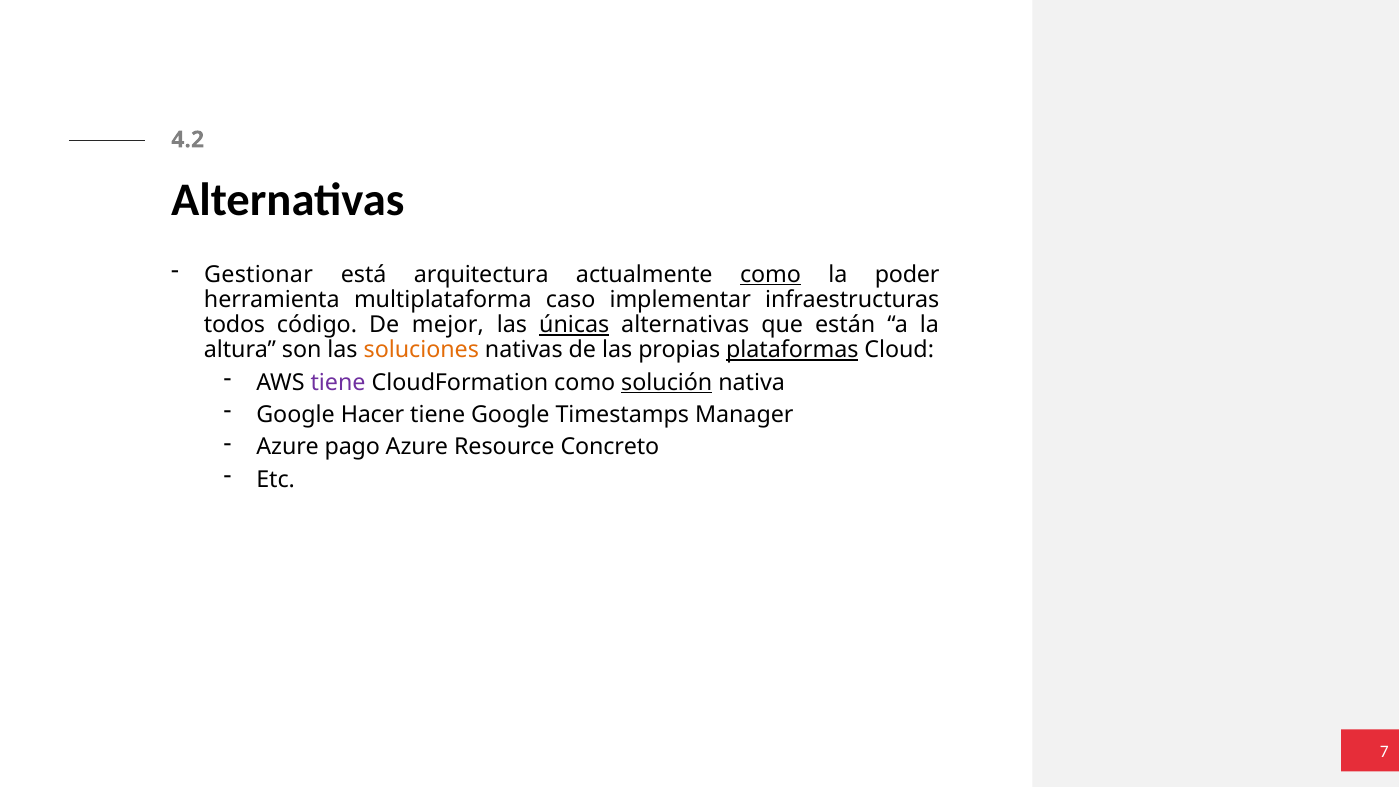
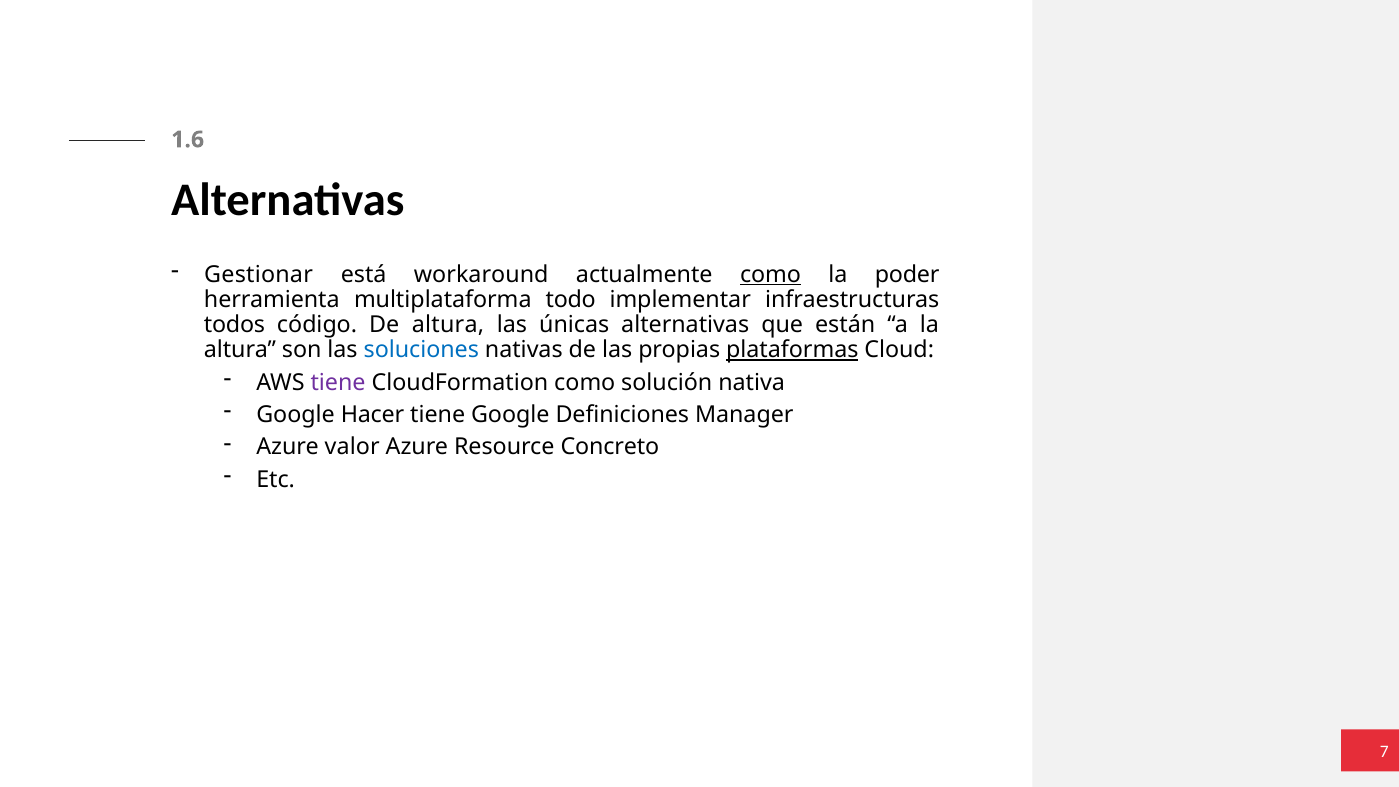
4.2: 4.2 -> 1.6
arquitectura: arquitectura -> workaround
caso: caso -> todo
De mejor: mejor -> altura
únicas underline: present -> none
soluciones colour: orange -> blue
solución underline: present -> none
Timestamps: Timestamps -> Definiciones
pago: pago -> valor
